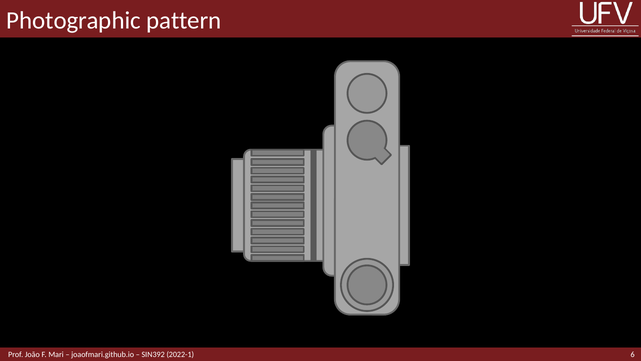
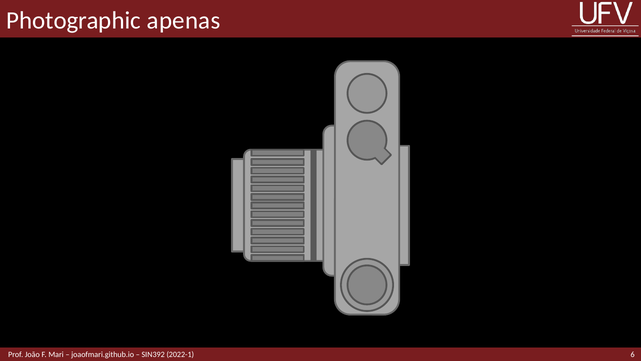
pattern: pattern -> apenas
